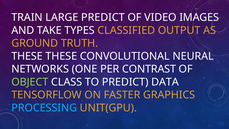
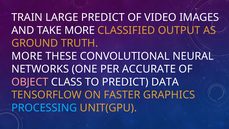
TAKE TYPES: TYPES -> MORE
THESE at (27, 56): THESE -> MORE
CONTRAST: CONTRAST -> ACCURATE
OBJECT colour: light green -> pink
